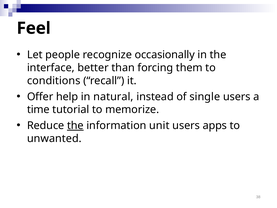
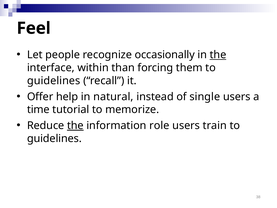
the at (218, 55) underline: none -> present
better: better -> within
conditions at (54, 81): conditions -> guidelines
unit: unit -> role
apps: apps -> train
unwanted at (54, 138): unwanted -> guidelines
